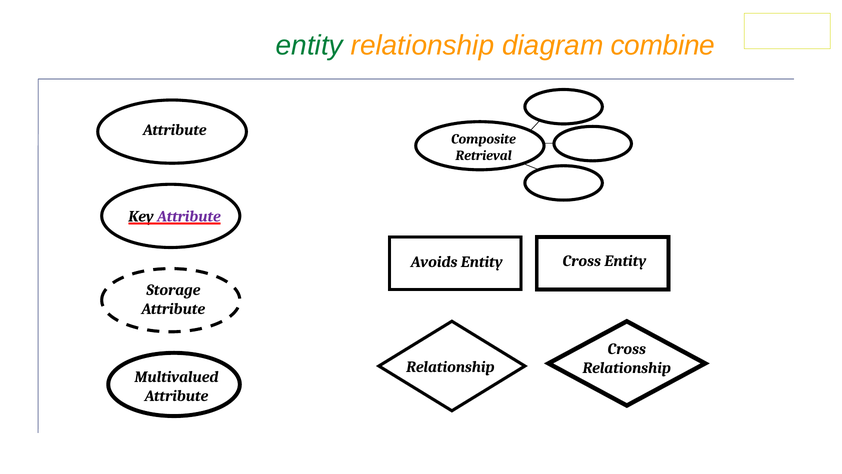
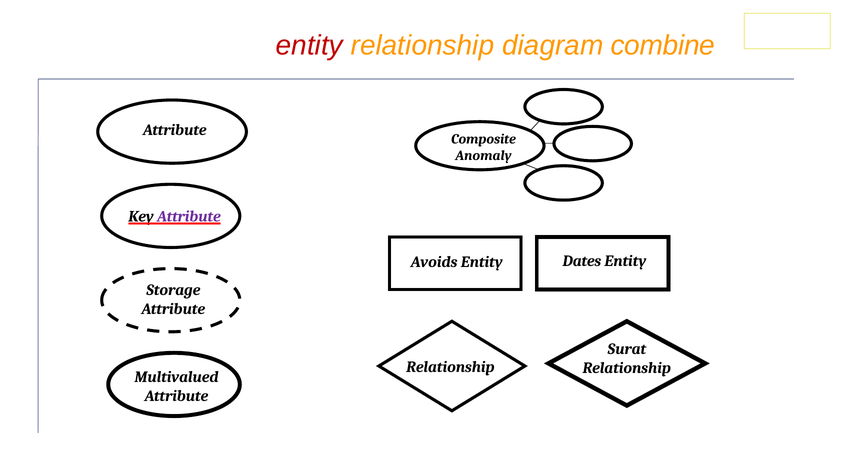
entity at (309, 46) colour: green -> red
Retrieval: Retrieval -> Anomaly
Cross at (582, 261): Cross -> Dates
Cross at (627, 349): Cross -> Surat
